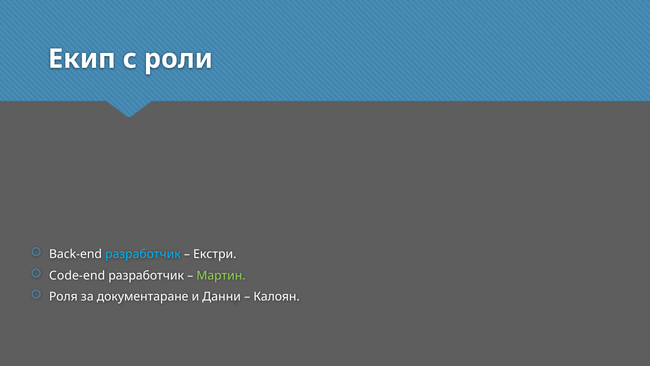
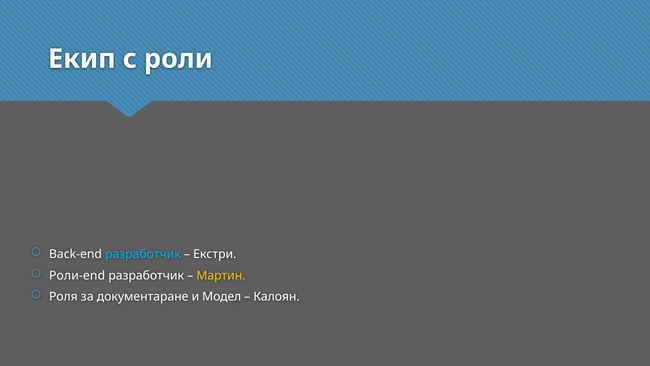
Code-end: Code-end -> Роли-end
Мартин colour: light green -> yellow
Данни: Данни -> Модел
